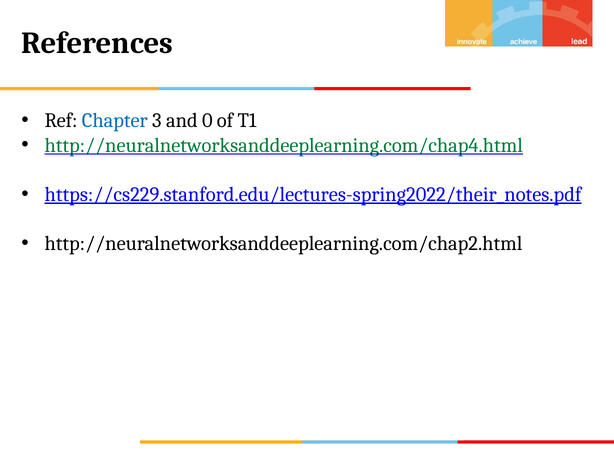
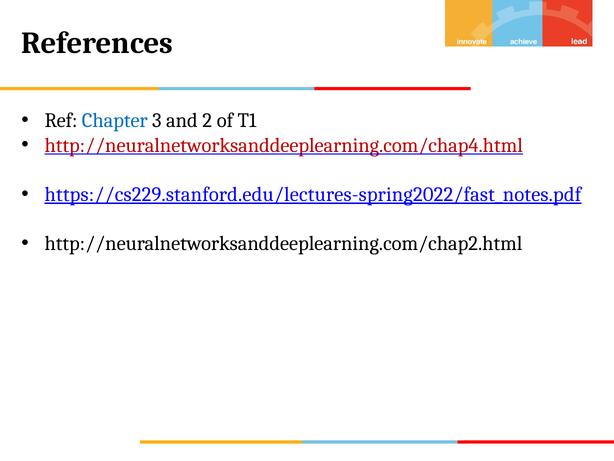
0: 0 -> 2
http://neuralnetworksanddeeplearning.com/chap4.html colour: green -> red
https://cs229.stanford.edu/lectures-spring2022/their_notes.pdf: https://cs229.stanford.edu/lectures-spring2022/their_notes.pdf -> https://cs229.stanford.edu/lectures-spring2022/fast_notes.pdf
